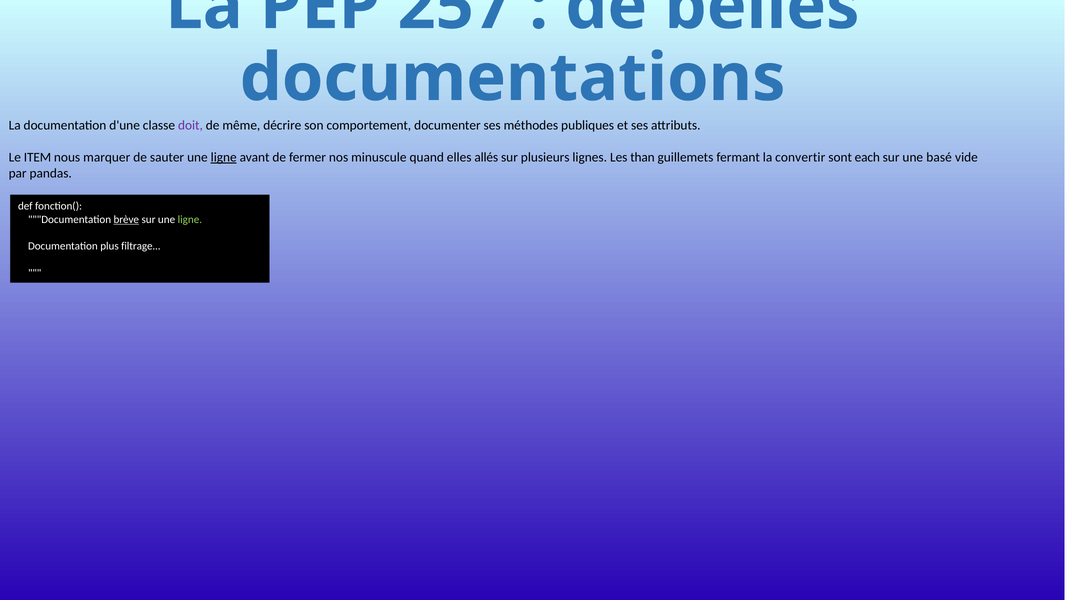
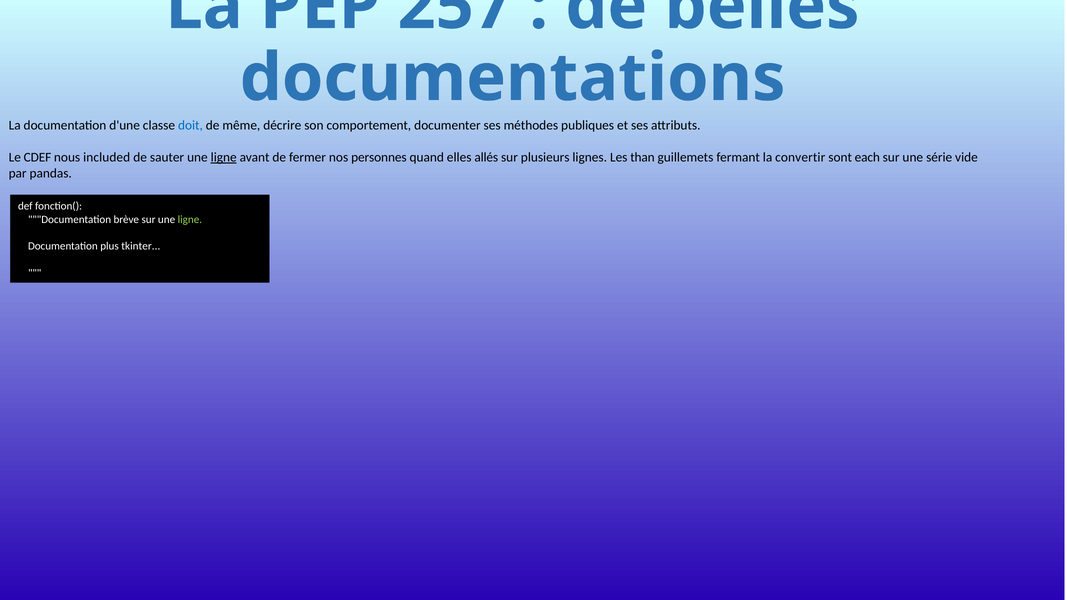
doit colour: purple -> blue
ITEM: ITEM -> CDEF
marquer: marquer -> included
minuscule: minuscule -> personnes
basé: basé -> série
brève underline: present -> none
filtrage: filtrage -> tkinter
